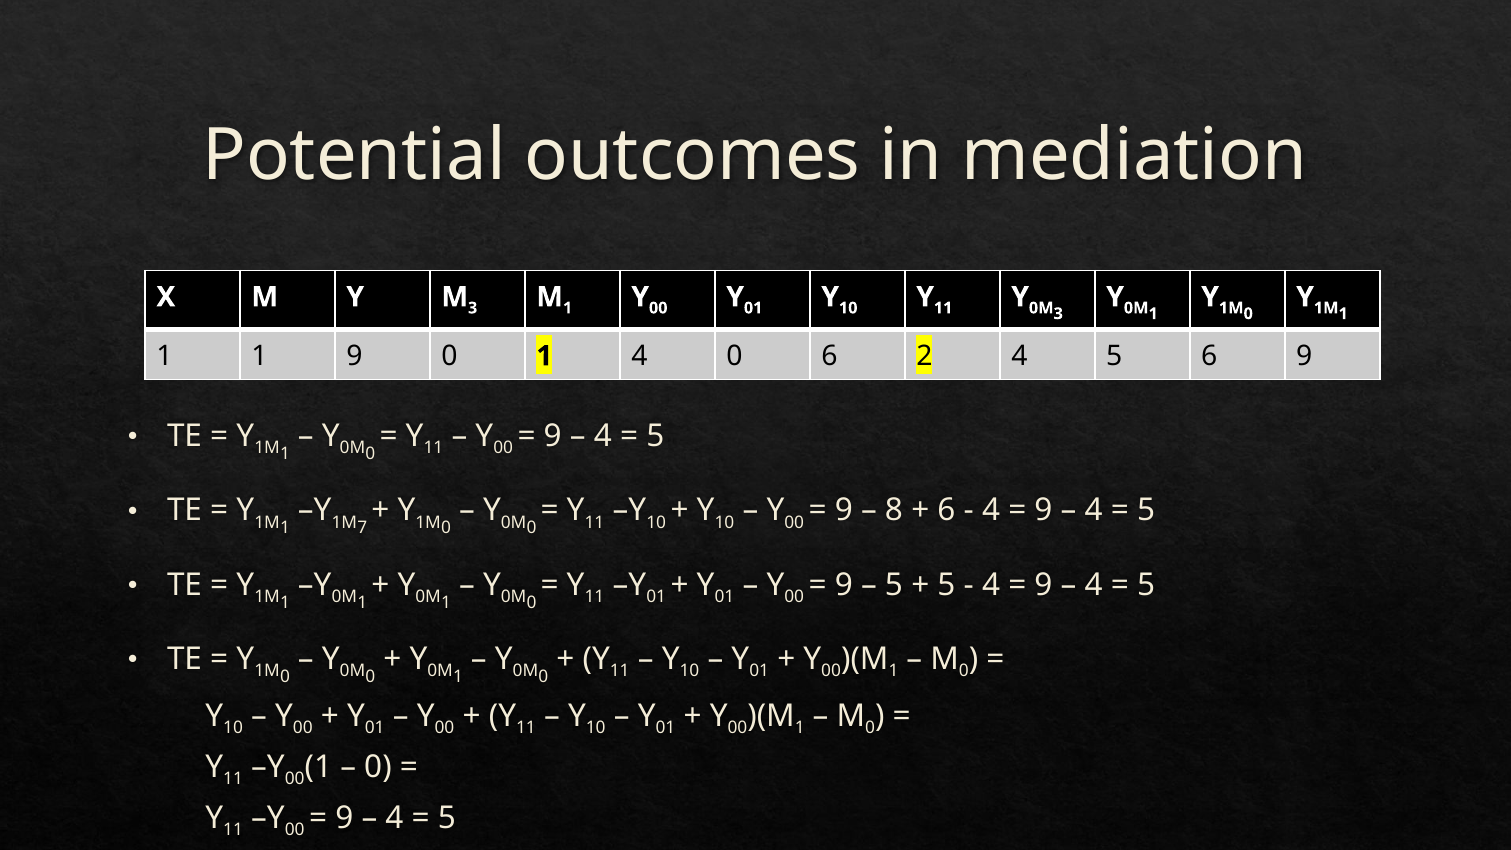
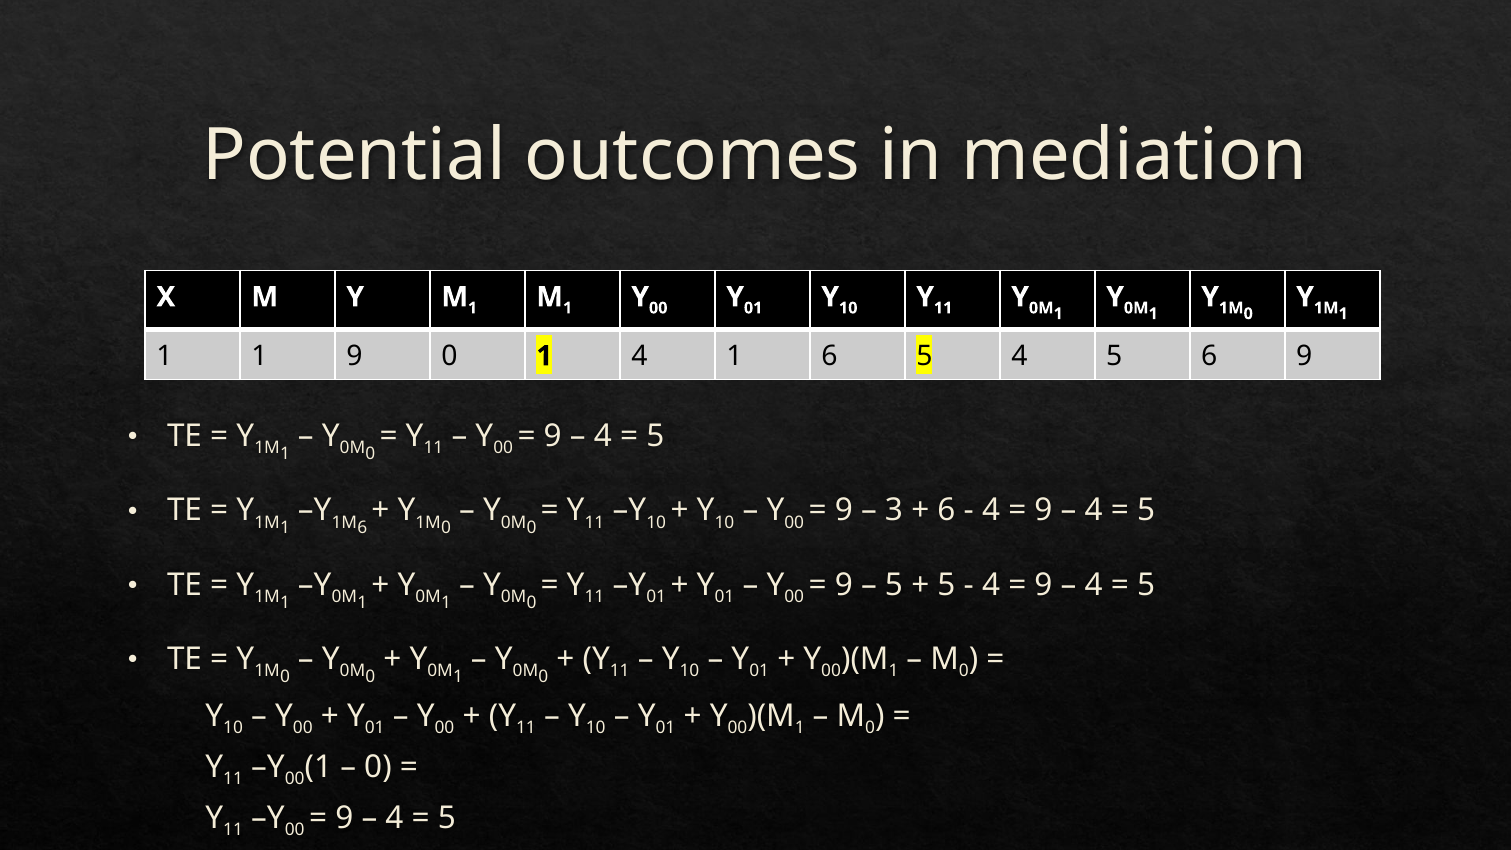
Y M 3: 3 -> 1
3 at (1058, 314): 3 -> 1
4 0: 0 -> 1
6 2: 2 -> 5
7 at (362, 528): 7 -> 6
8: 8 -> 3
